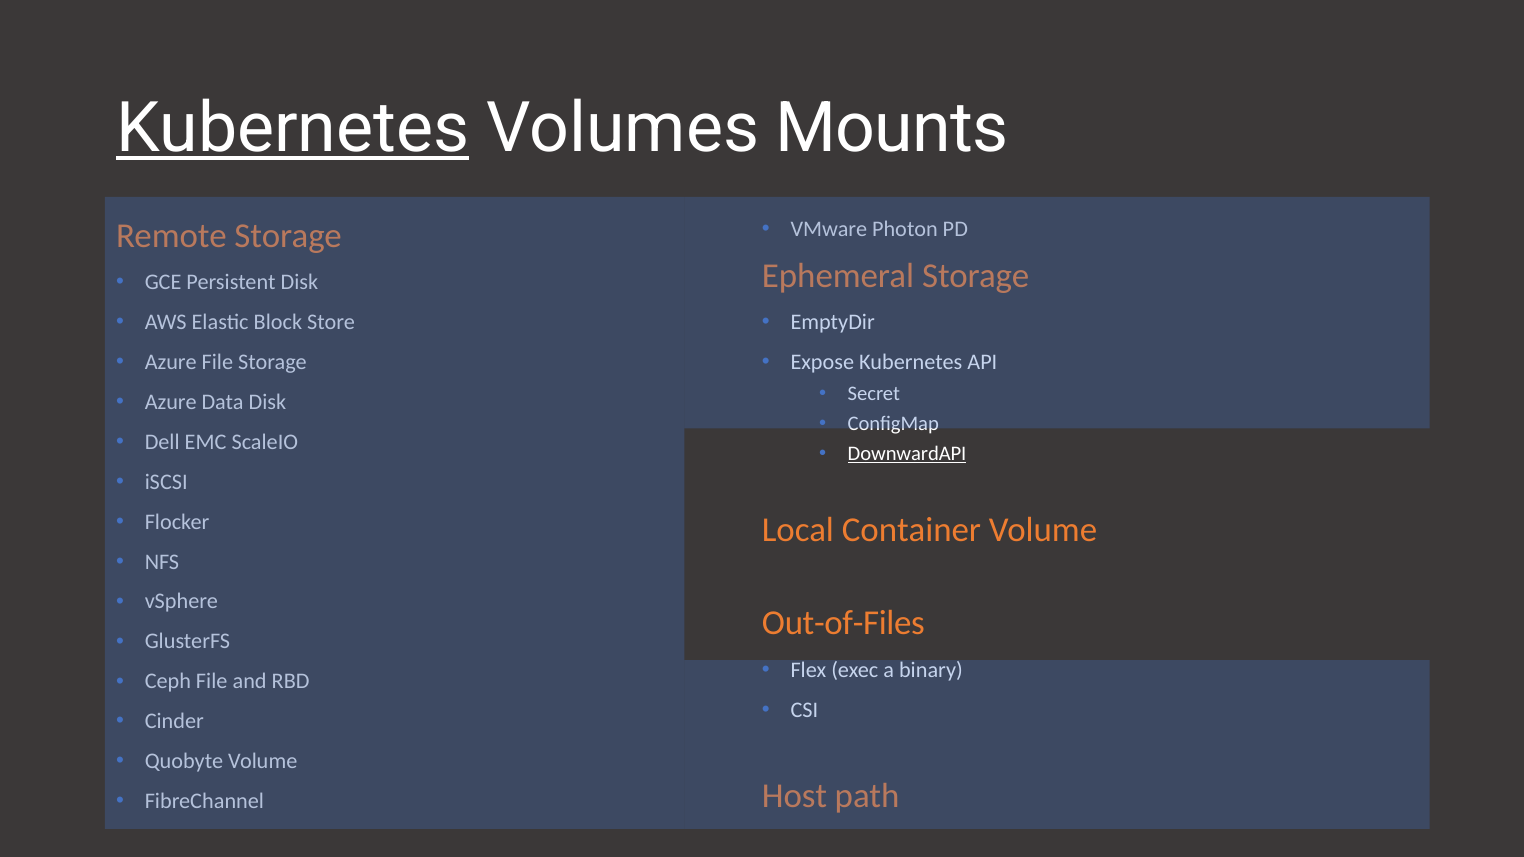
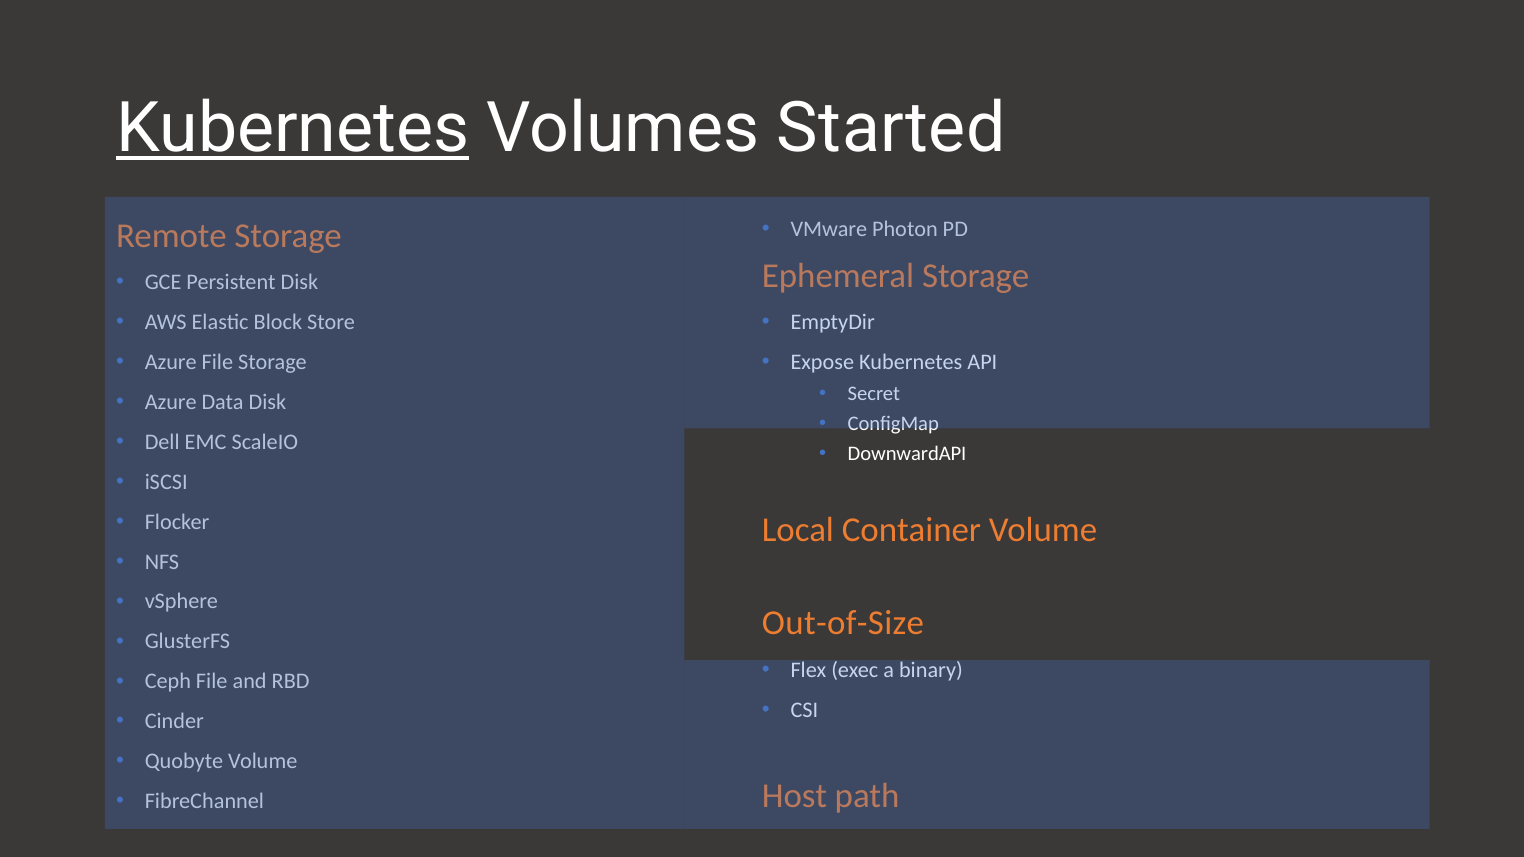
Mounts: Mounts -> Started
DownwardAPI underline: present -> none
Out-of-Files: Out-of-Files -> Out-of-Size
